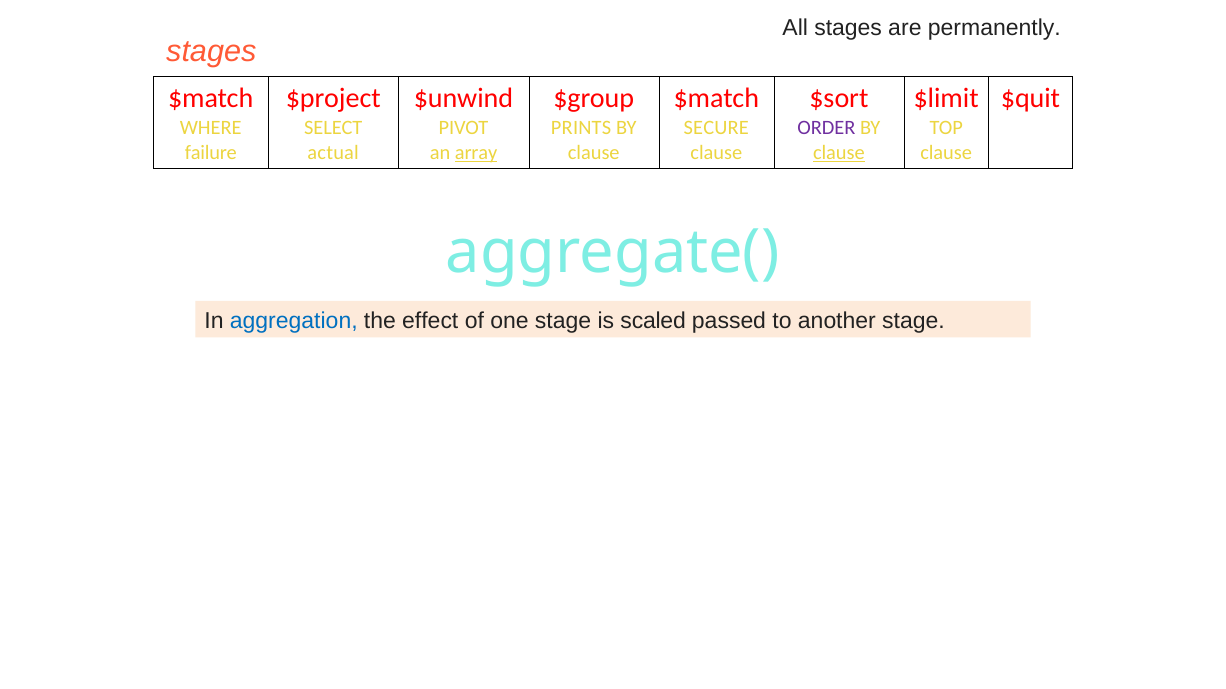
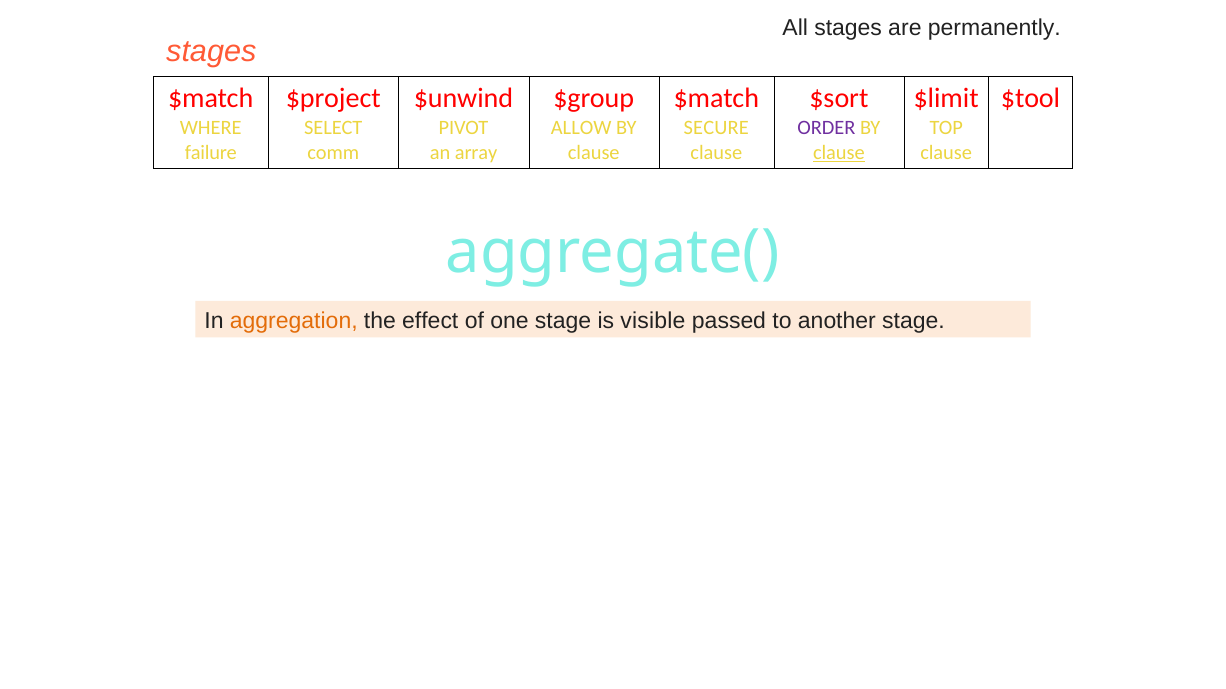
$quit: $quit -> $tool
PRINTS: PRINTS -> ALLOW
actual: actual -> comm
array underline: present -> none
aggregation colour: blue -> orange
scaled: scaled -> visible
